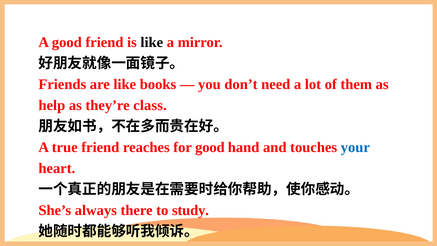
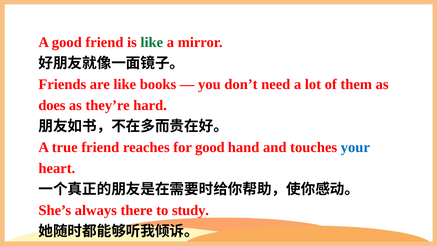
like at (152, 42) colour: black -> green
help: help -> does
class: class -> hard
